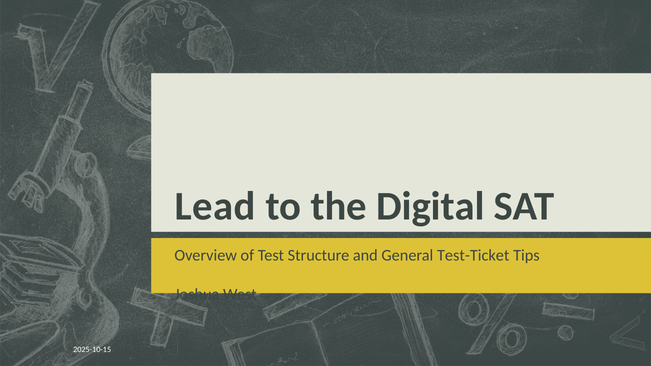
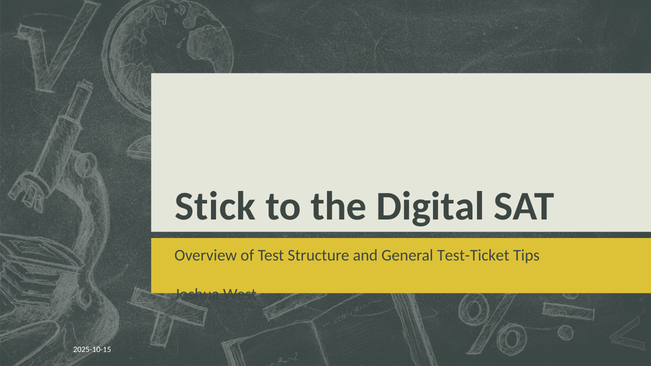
Lead: Lead -> Stick
